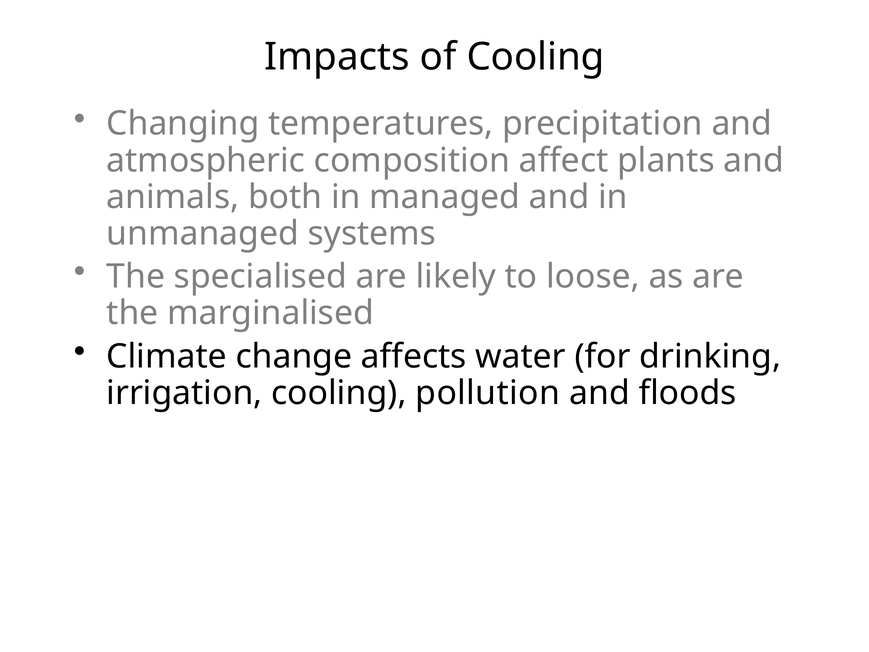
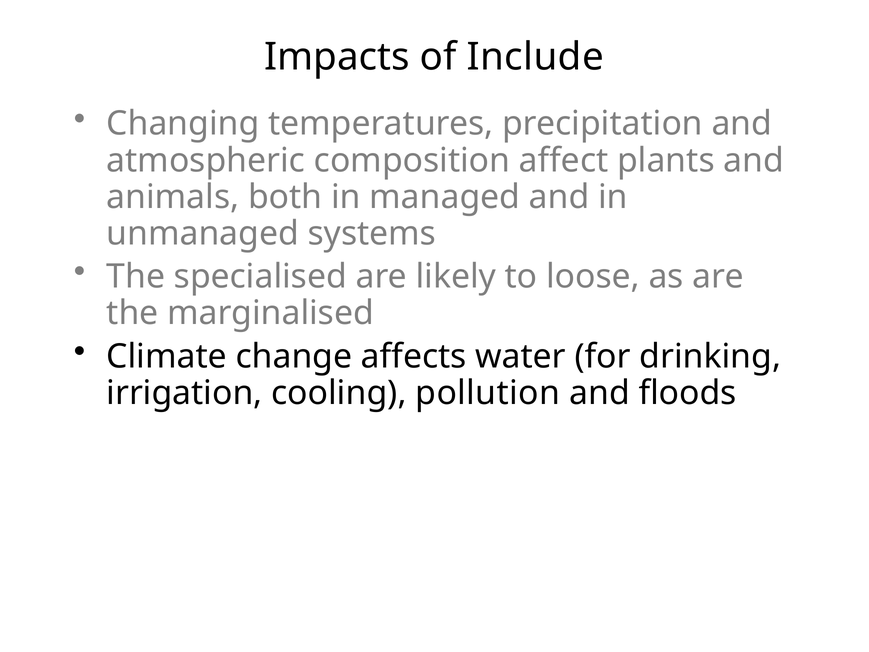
of Cooling: Cooling -> Include
